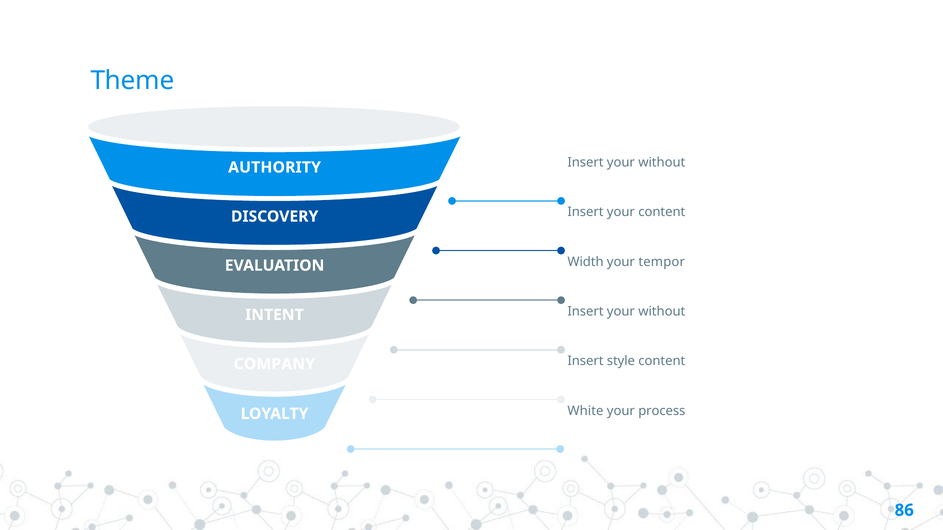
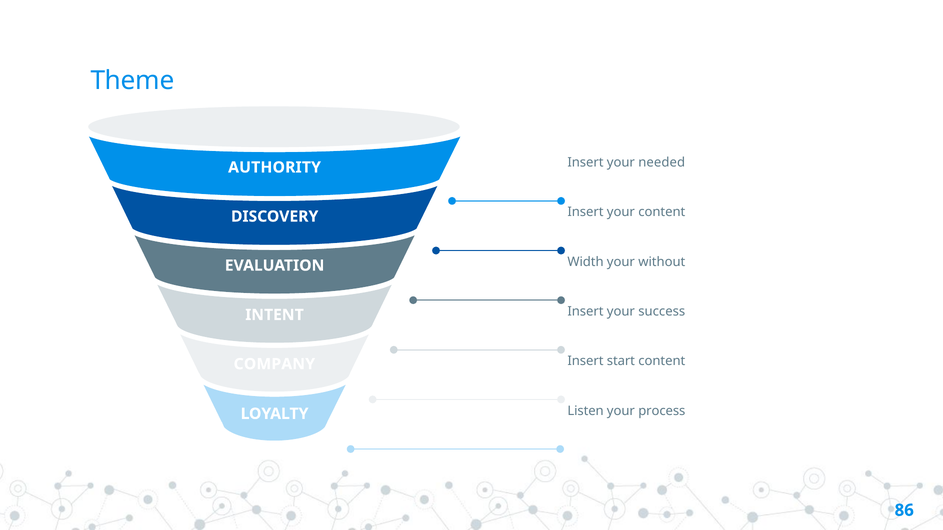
without at (662, 163): without -> needed
tempor: tempor -> without
without at (662, 312): without -> success
style: style -> start
White: White -> Listen
